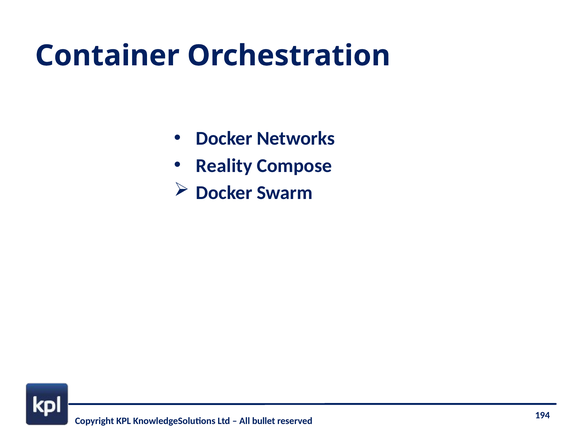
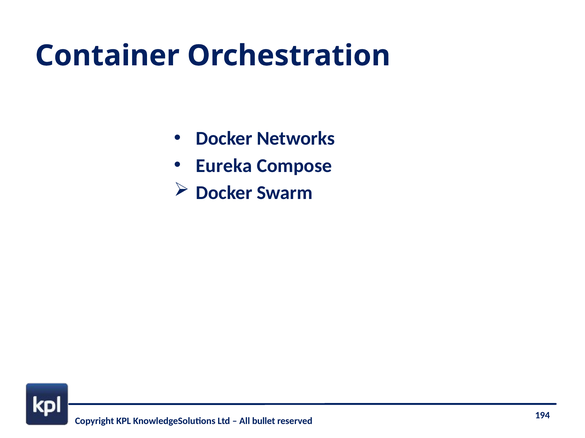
Reality: Reality -> Eureka
